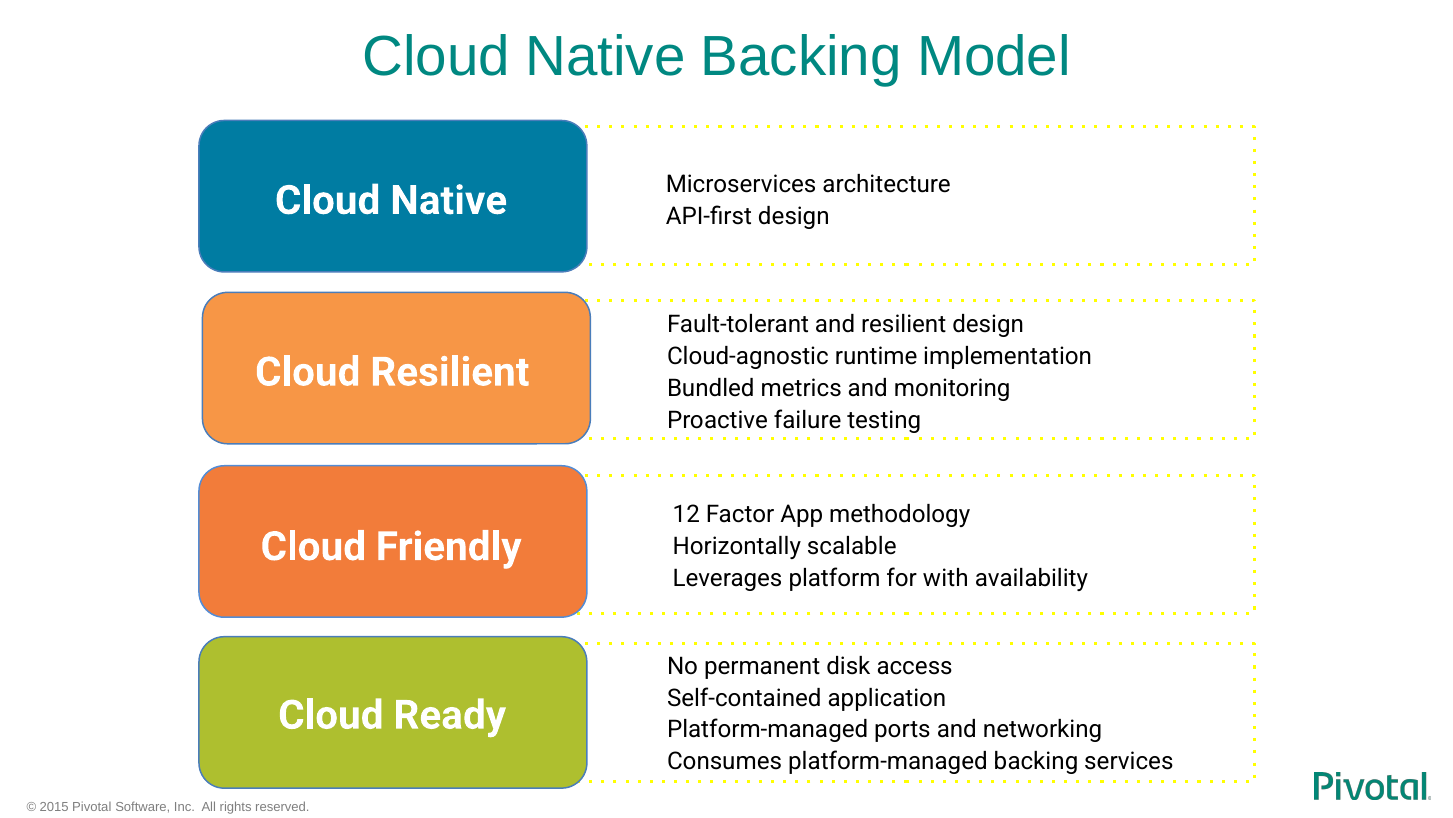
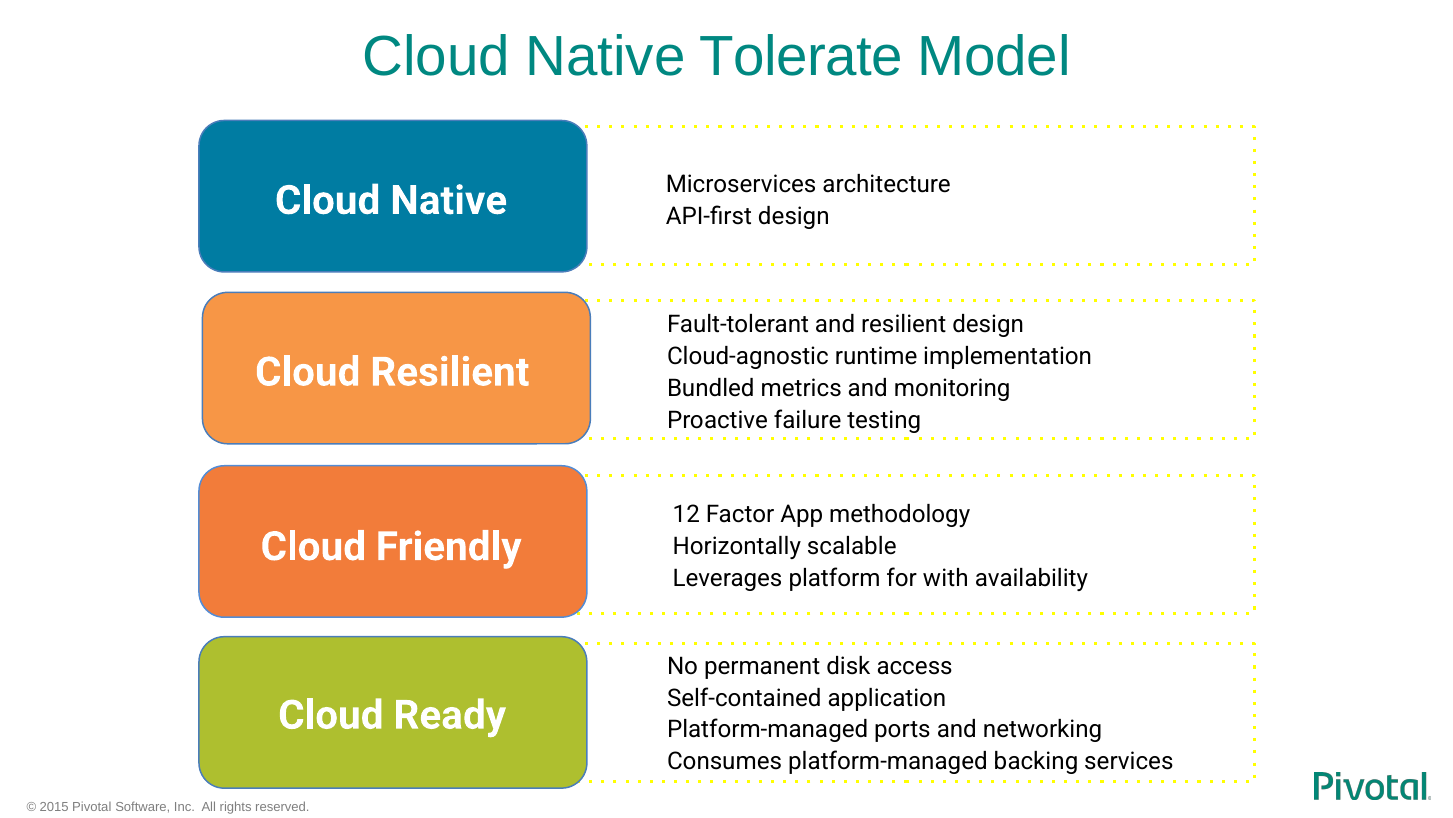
Native Backing: Backing -> Tolerate
